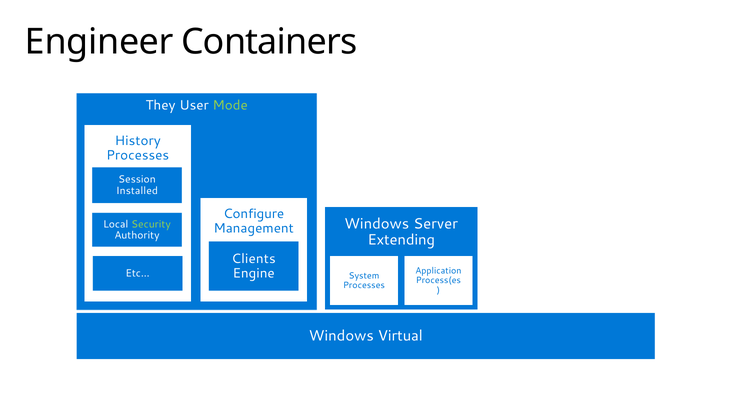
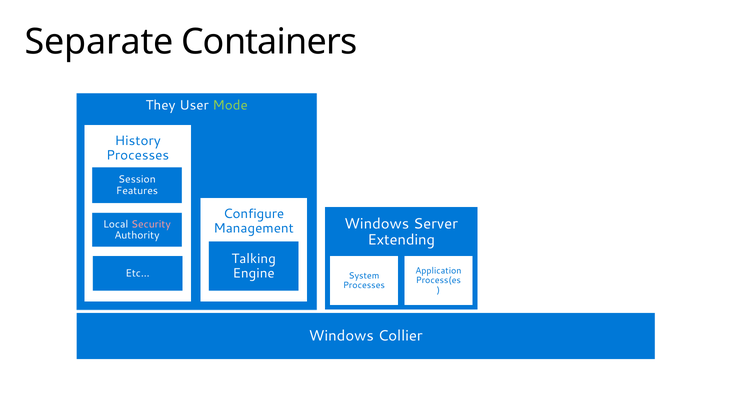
Engineer: Engineer -> Separate
Installed: Installed -> Features
Security colour: light green -> pink
Clients: Clients -> Talking
Virtual: Virtual -> Collier
